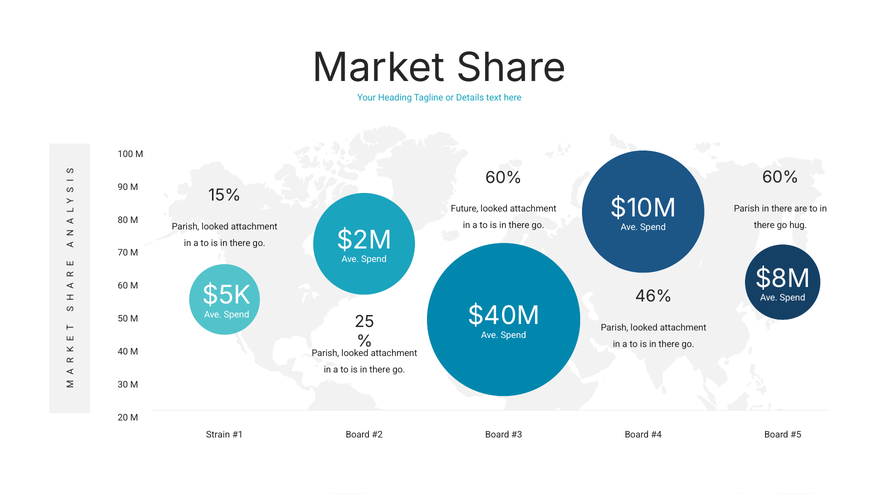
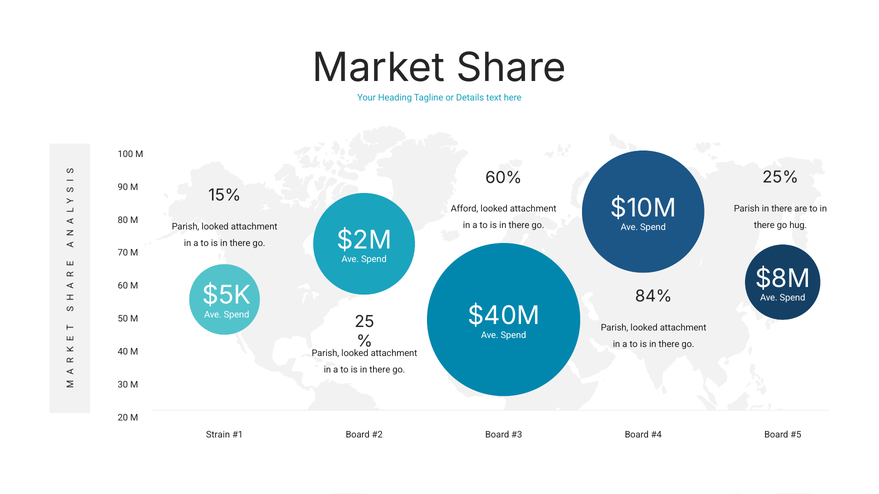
60% at (780, 178): 60% -> 25%
Future: Future -> Afford
46%: 46% -> 84%
